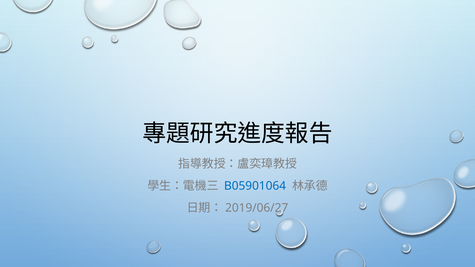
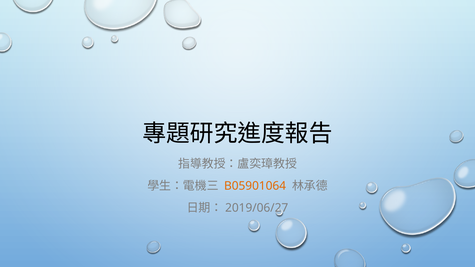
B05901064 colour: blue -> orange
